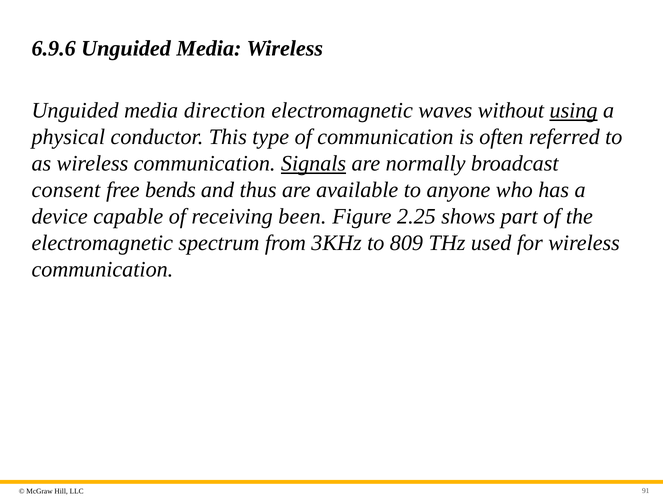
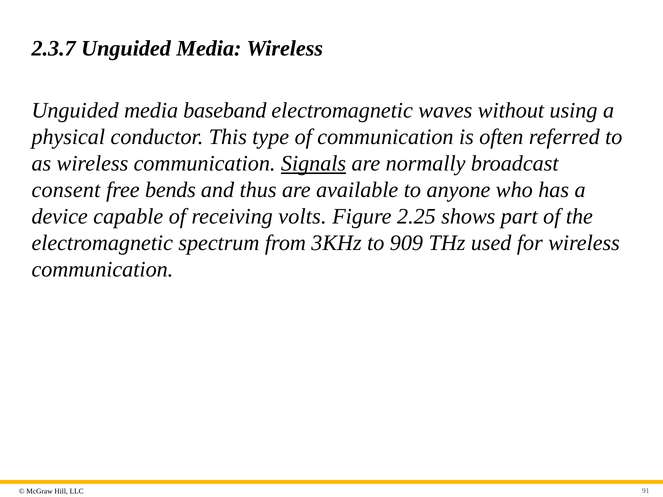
6.9.6: 6.9.6 -> 2.3.7
direction: direction -> baseband
using underline: present -> none
been: been -> volts
809: 809 -> 909
